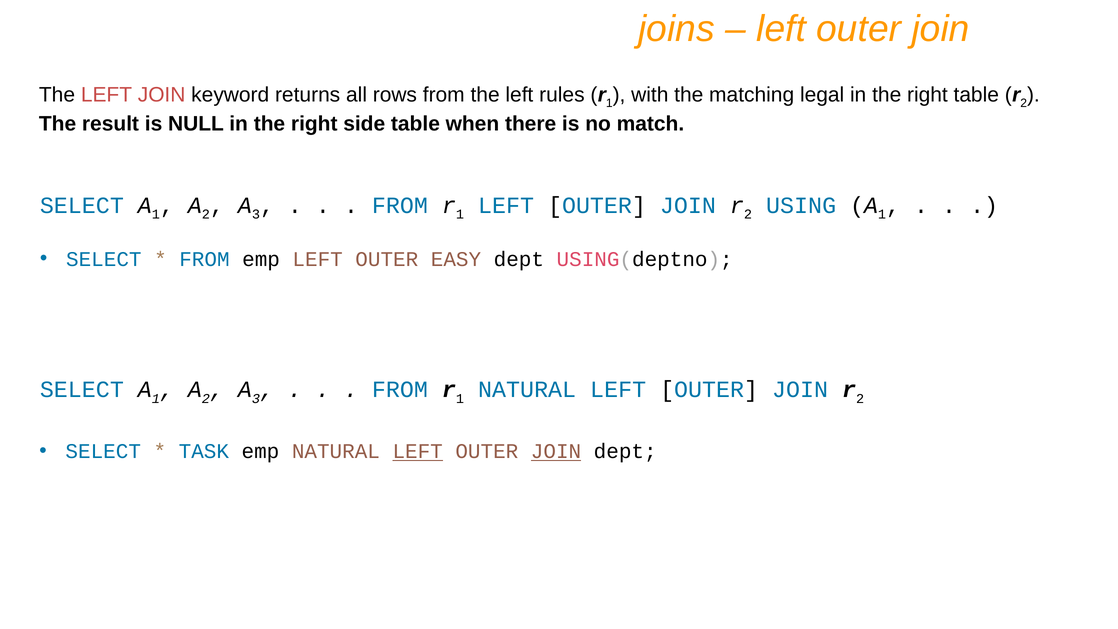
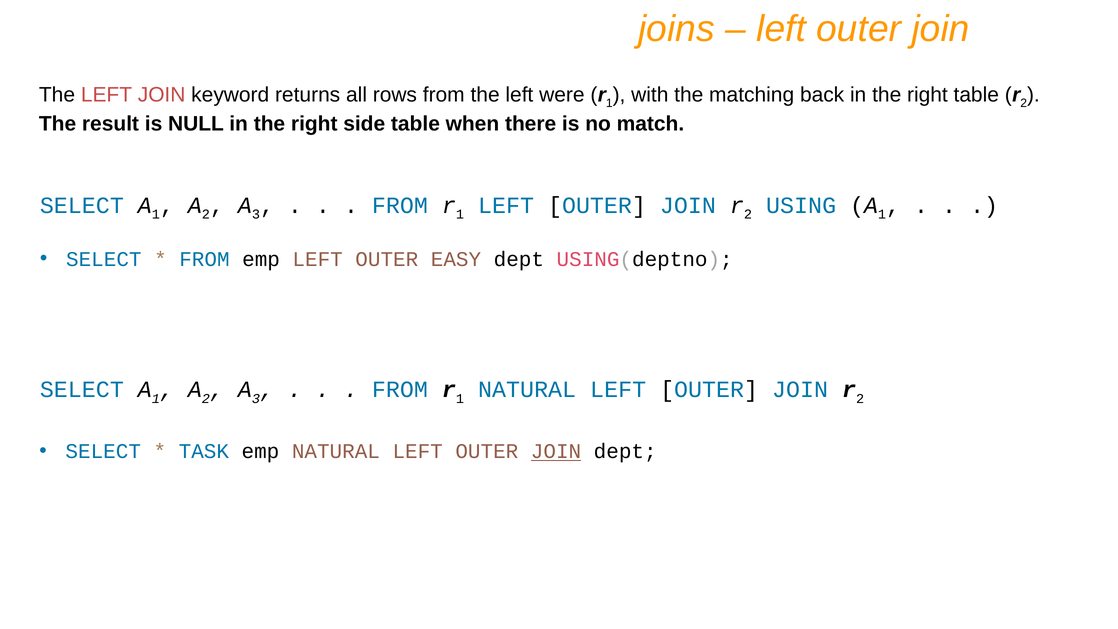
rules: rules -> were
legal: legal -> back
LEFT at (418, 451) underline: present -> none
